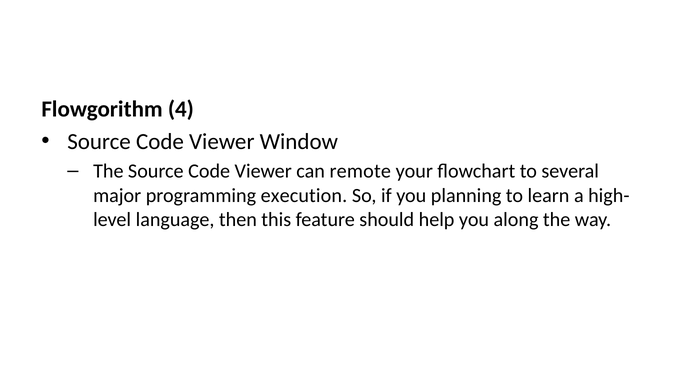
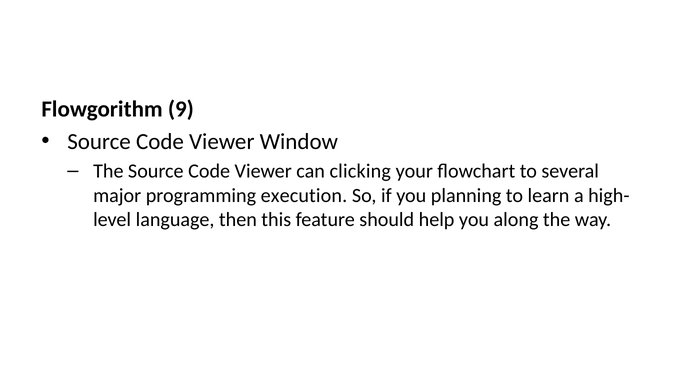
4: 4 -> 9
remote: remote -> clicking
